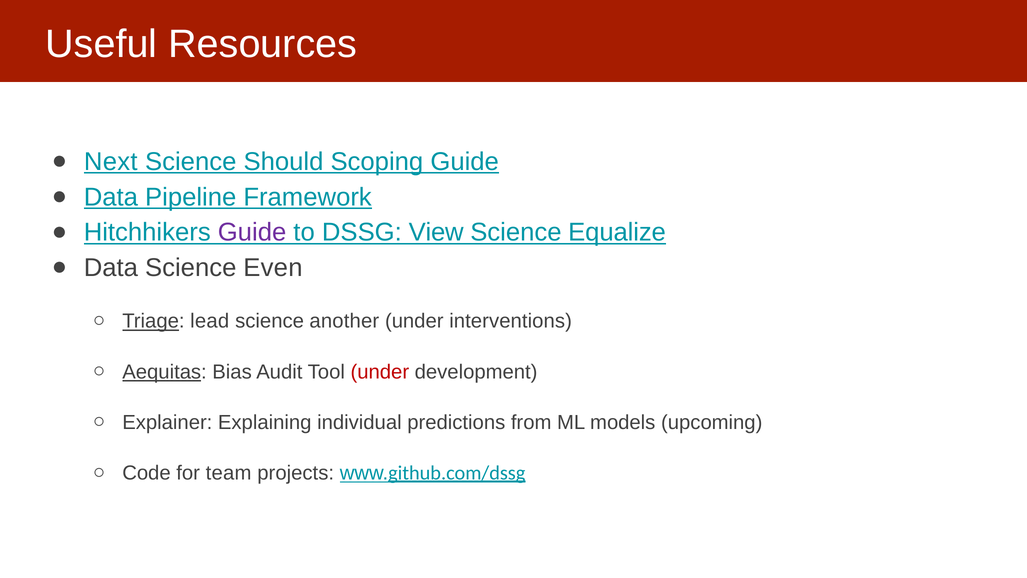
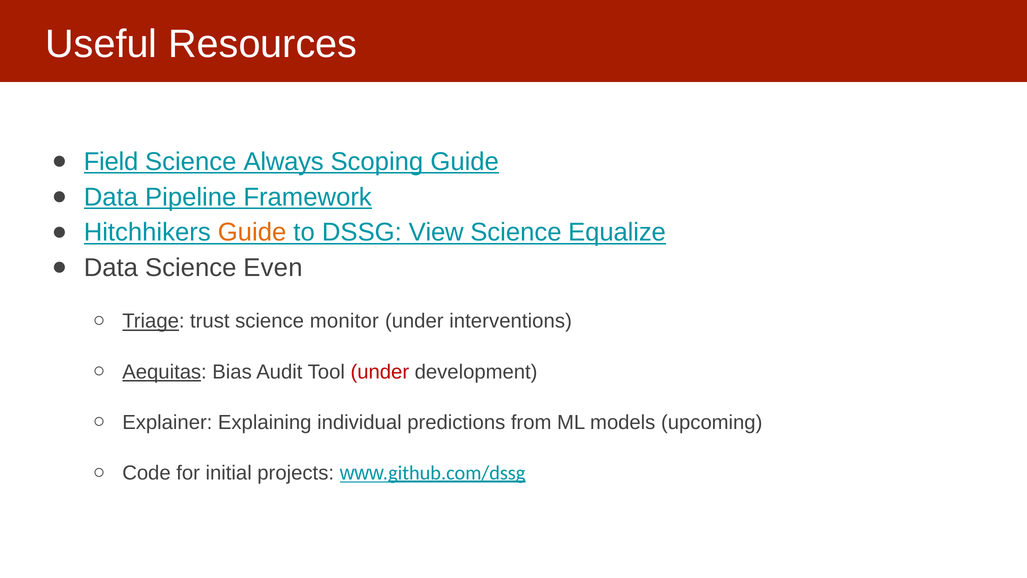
Next: Next -> Field
Should: Should -> Always
Guide at (252, 232) colour: purple -> orange
lead: lead -> trust
another: another -> monitor
team: team -> initial
